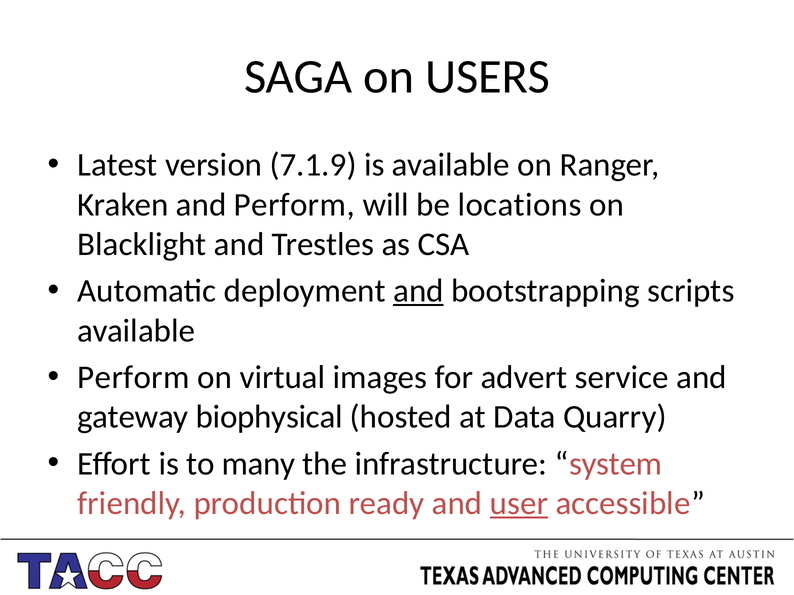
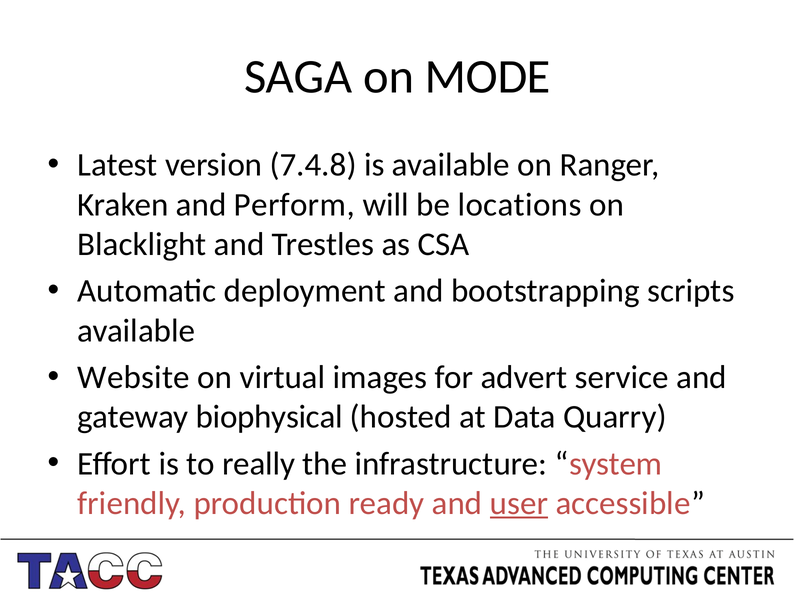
USERS: USERS -> MODE
7.1.9: 7.1.9 -> 7.4.8
and at (418, 291) underline: present -> none
Perform at (133, 378): Perform -> Website
many: many -> really
